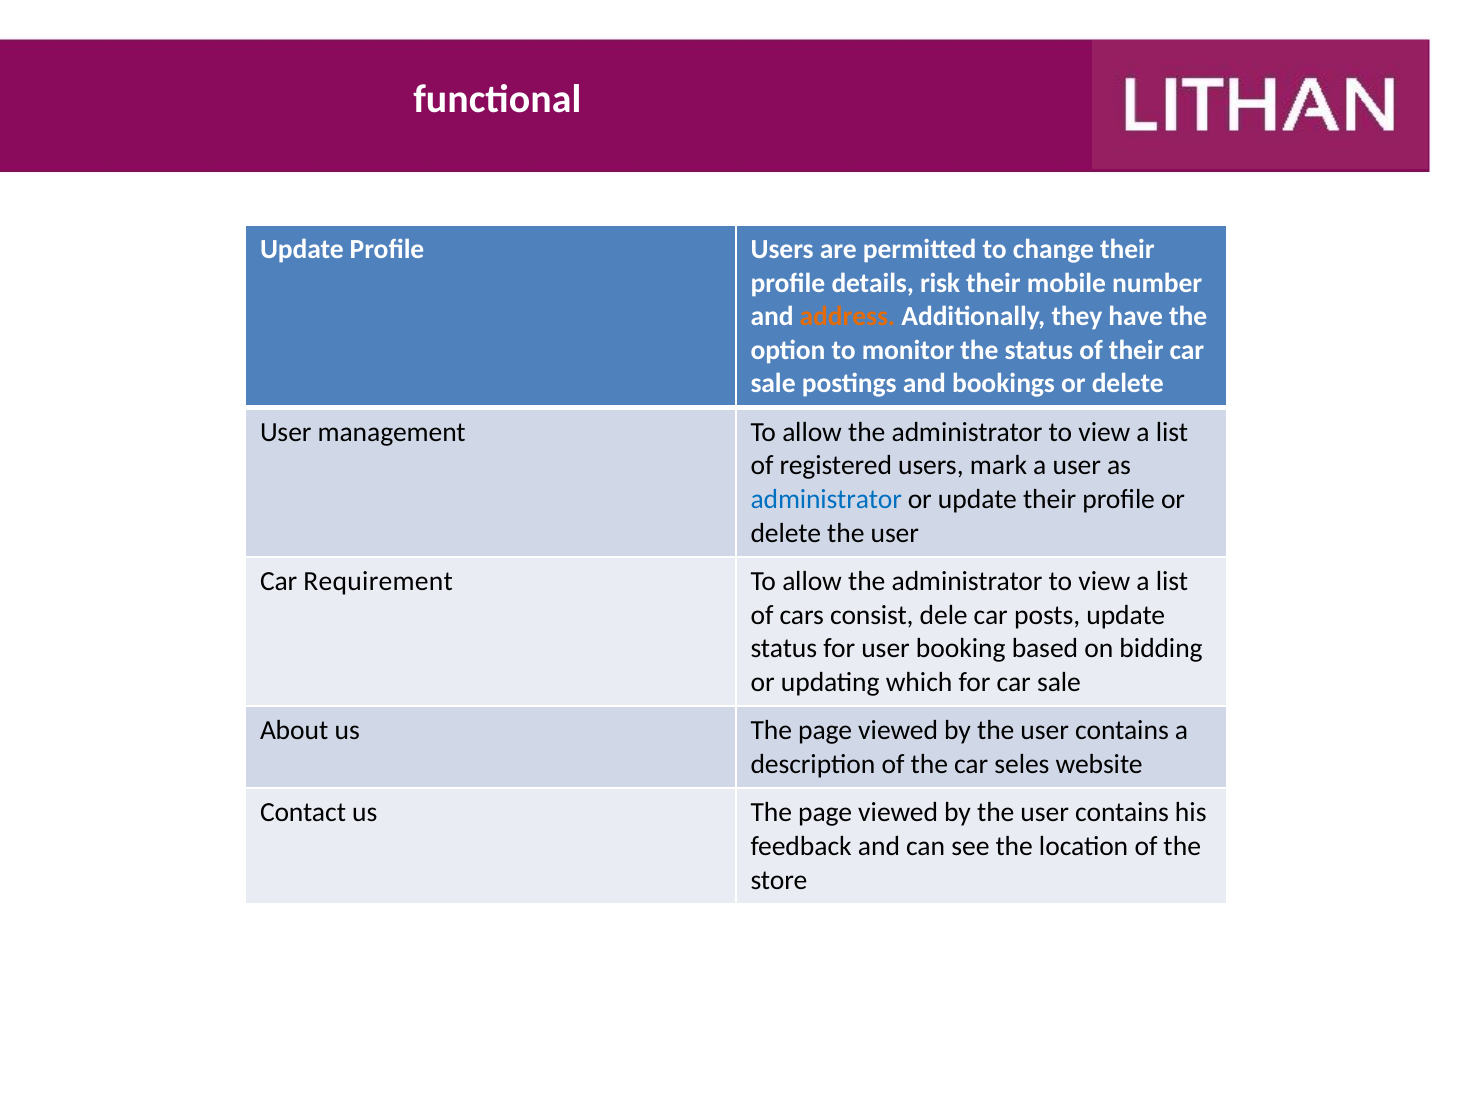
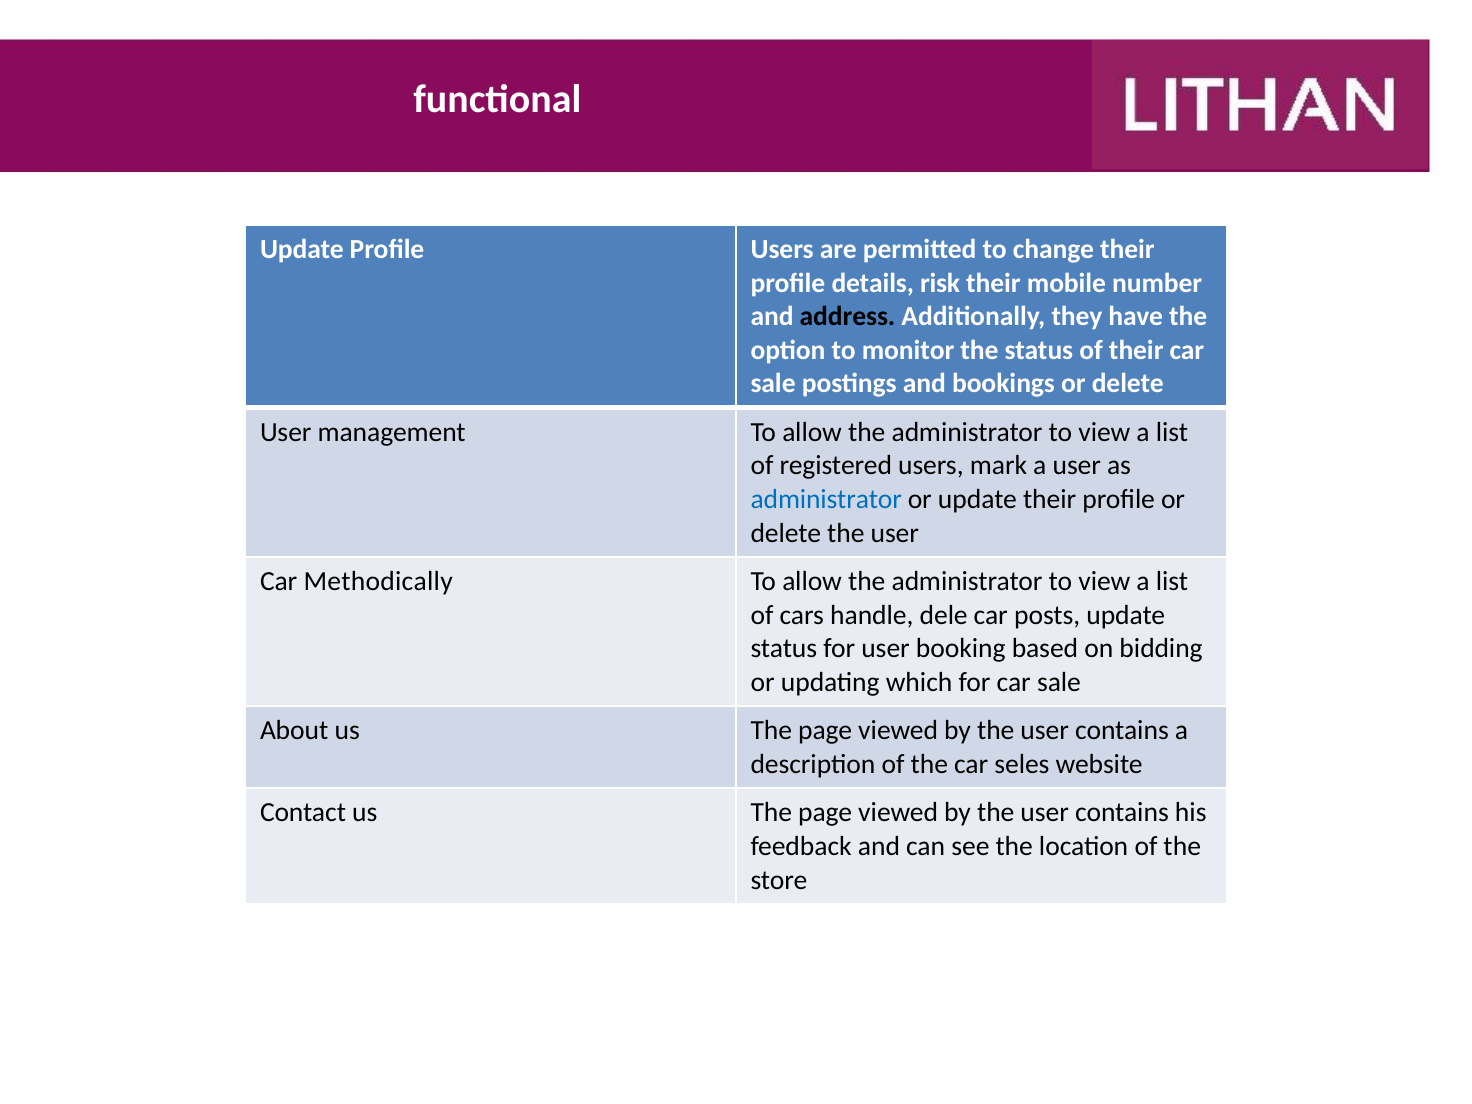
address colour: orange -> black
Requirement: Requirement -> Methodically
consist: consist -> handle
